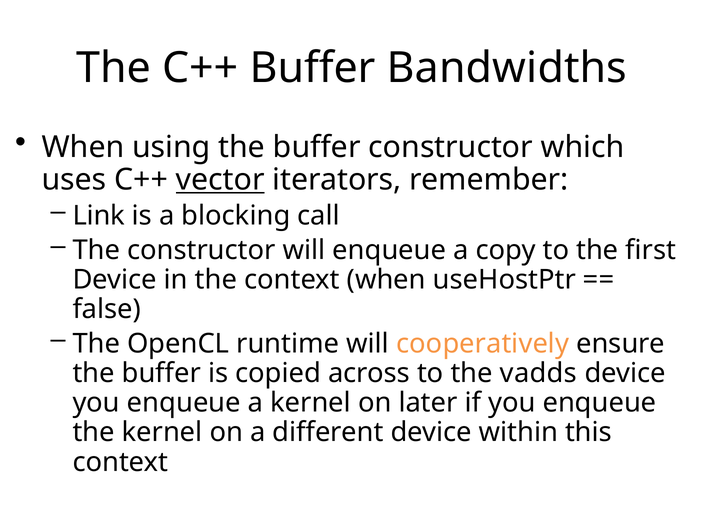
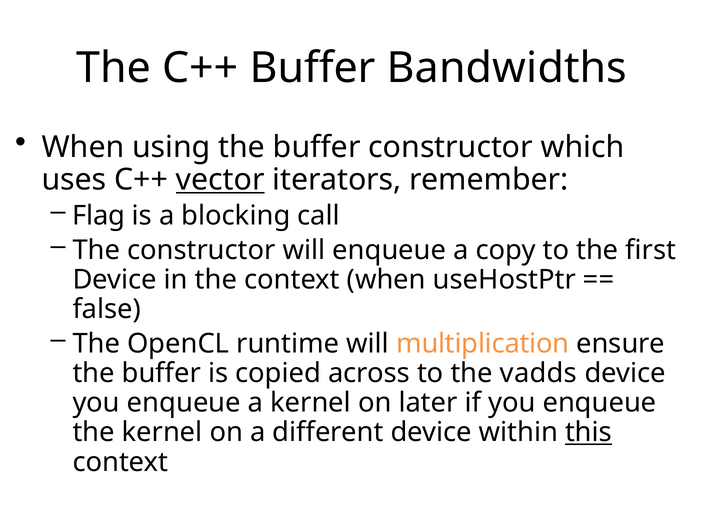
Link: Link -> Flag
cooperatively: cooperatively -> multiplication
this underline: none -> present
